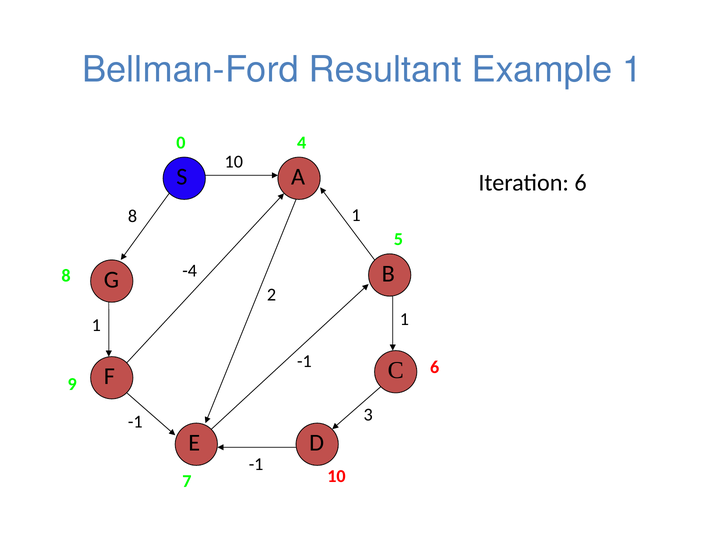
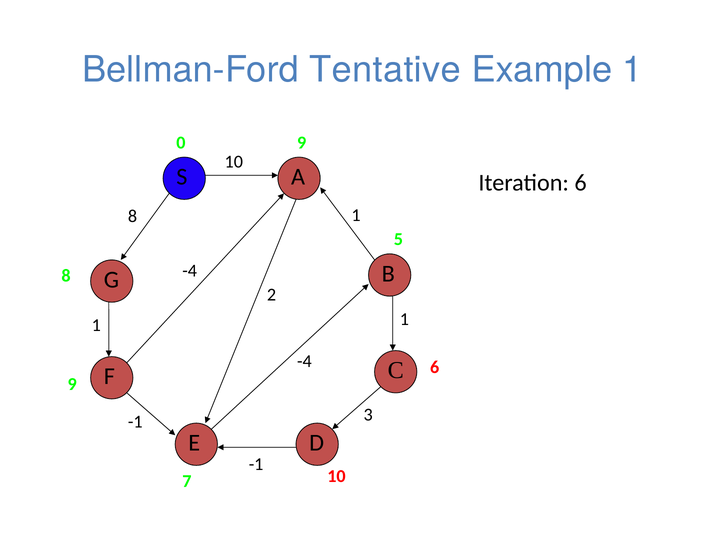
Resultant: Resultant -> Tentative
0 4: 4 -> 9
-1 at (304, 361): -1 -> -4
